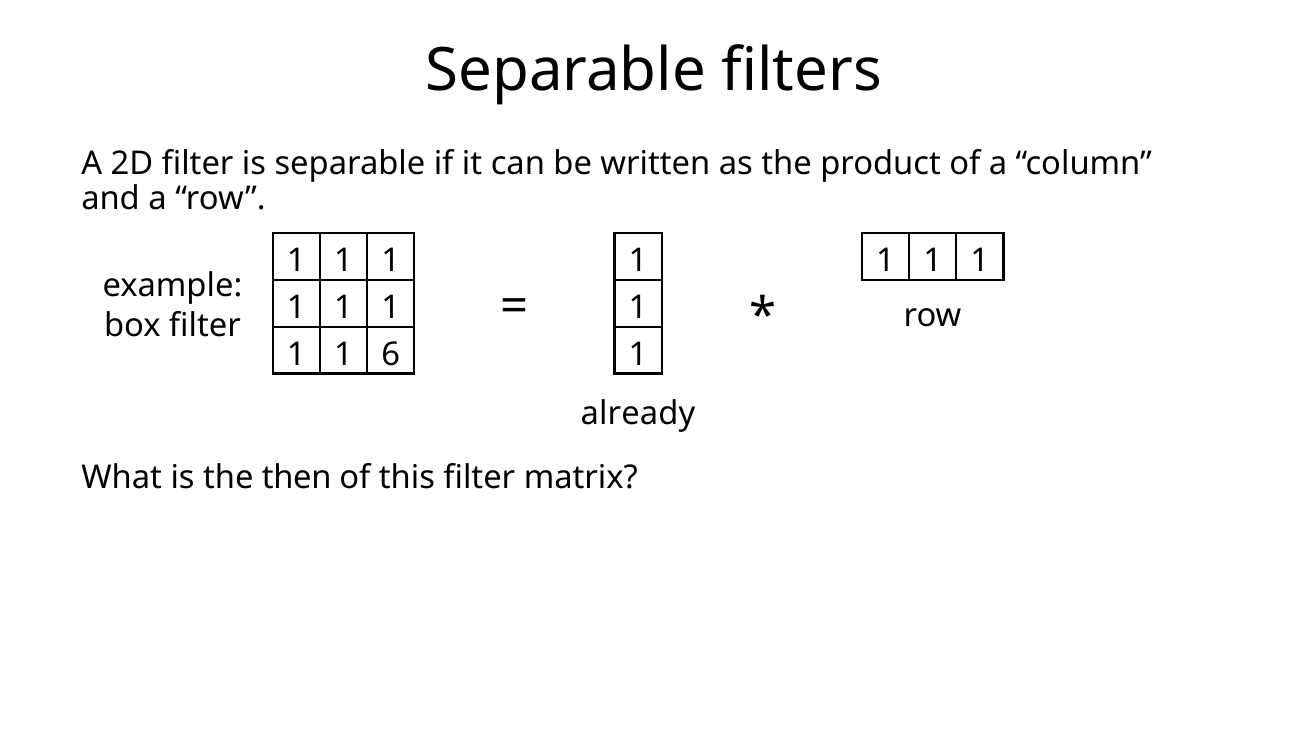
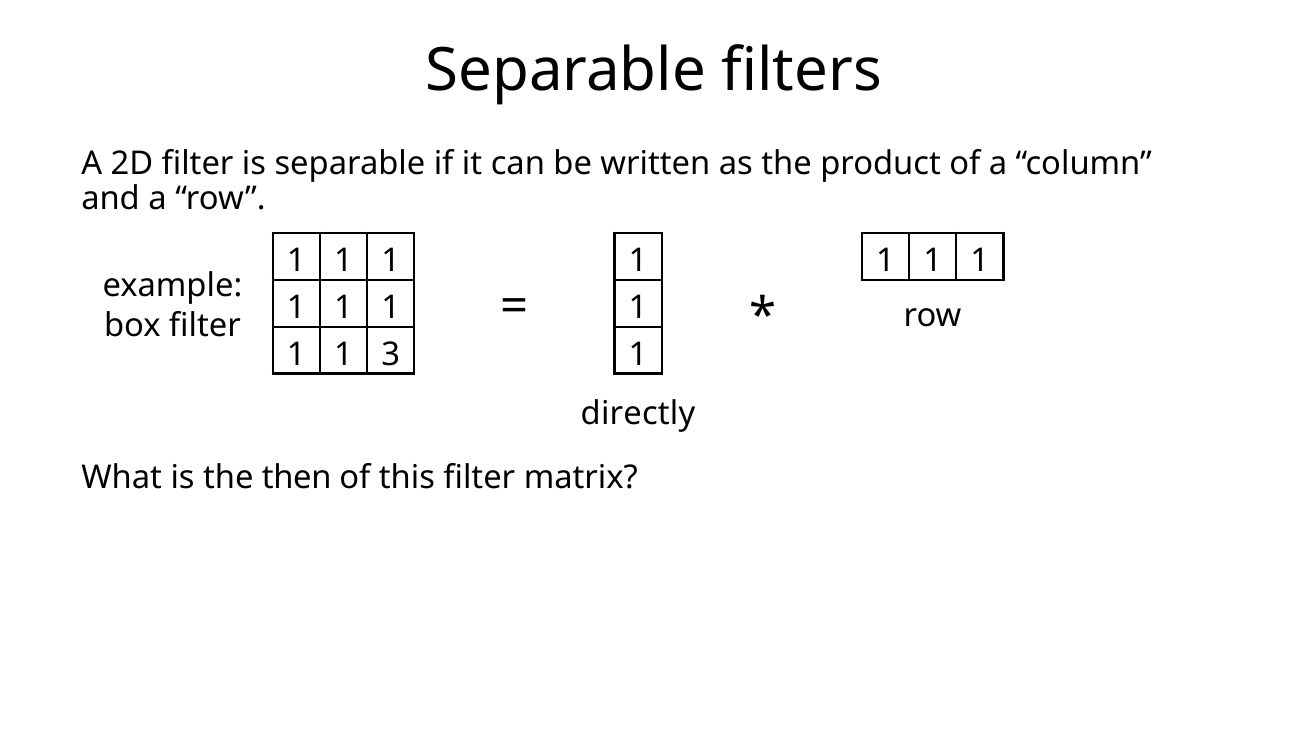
6: 6 -> 3
already: already -> directly
